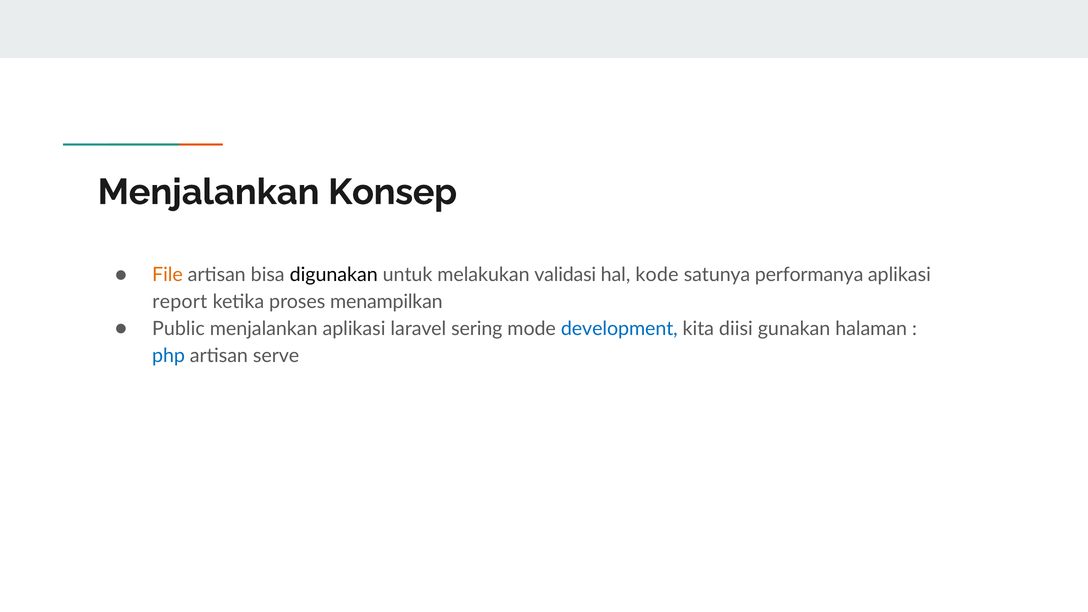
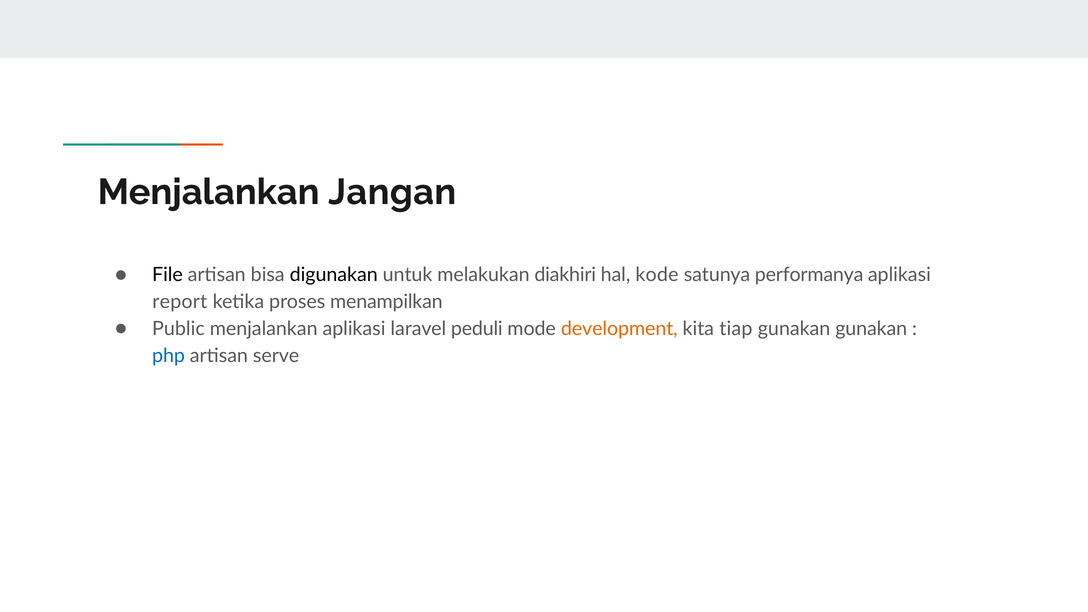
Konsep: Konsep -> Jangan
File colour: orange -> black
validasi: validasi -> diakhiri
sering: sering -> peduli
development colour: blue -> orange
diisi: diisi -> tiap
gunakan halaman: halaman -> gunakan
